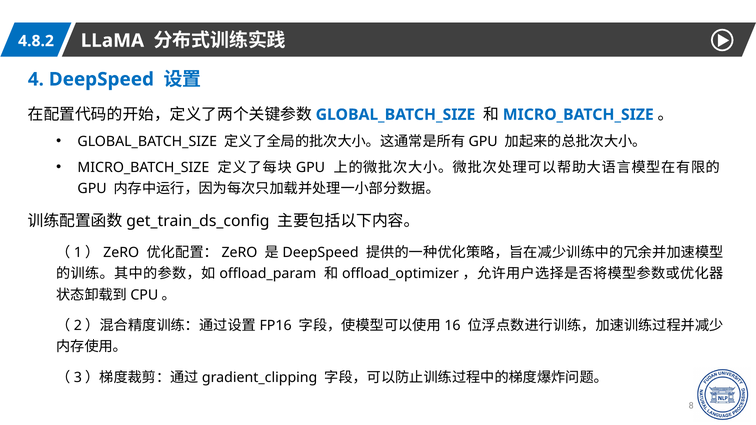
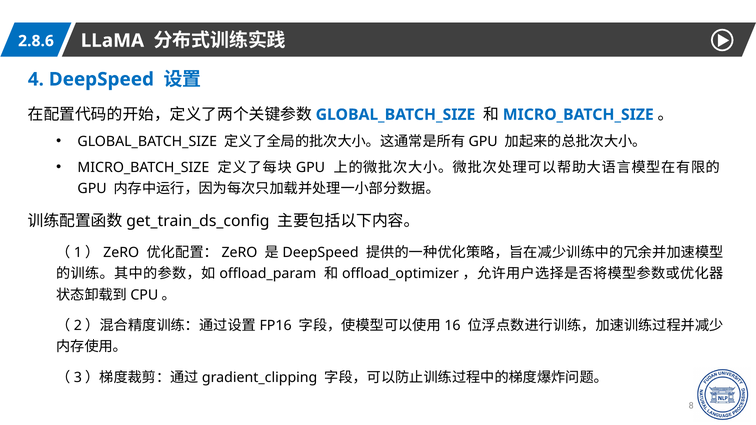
4.8.2: 4.8.2 -> 2.8.6
